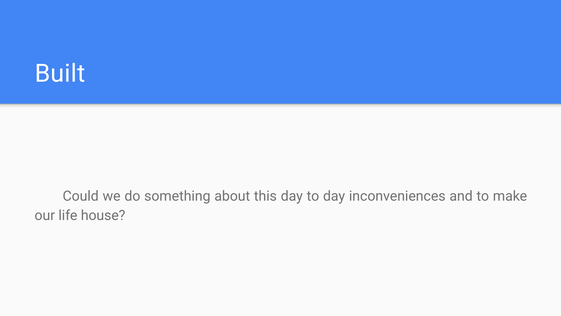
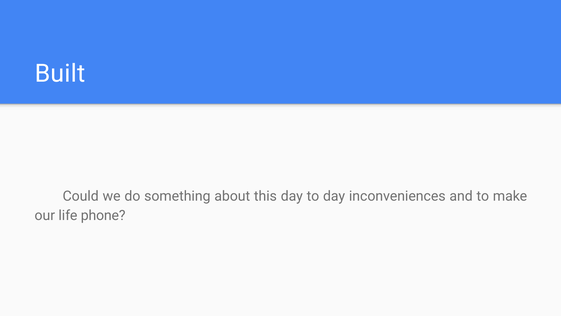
house: house -> phone
